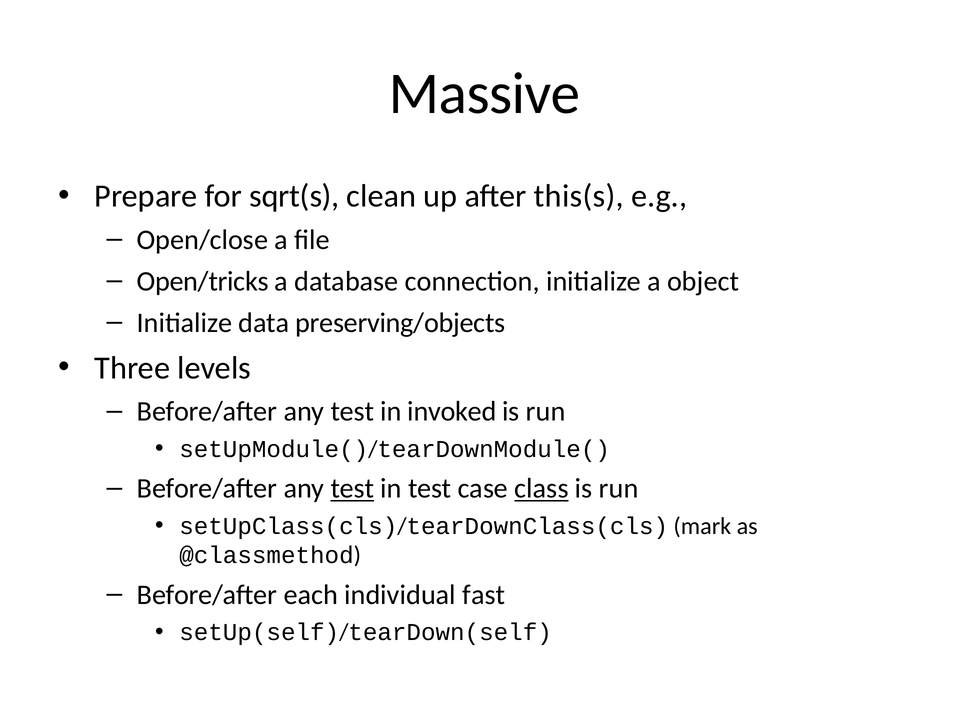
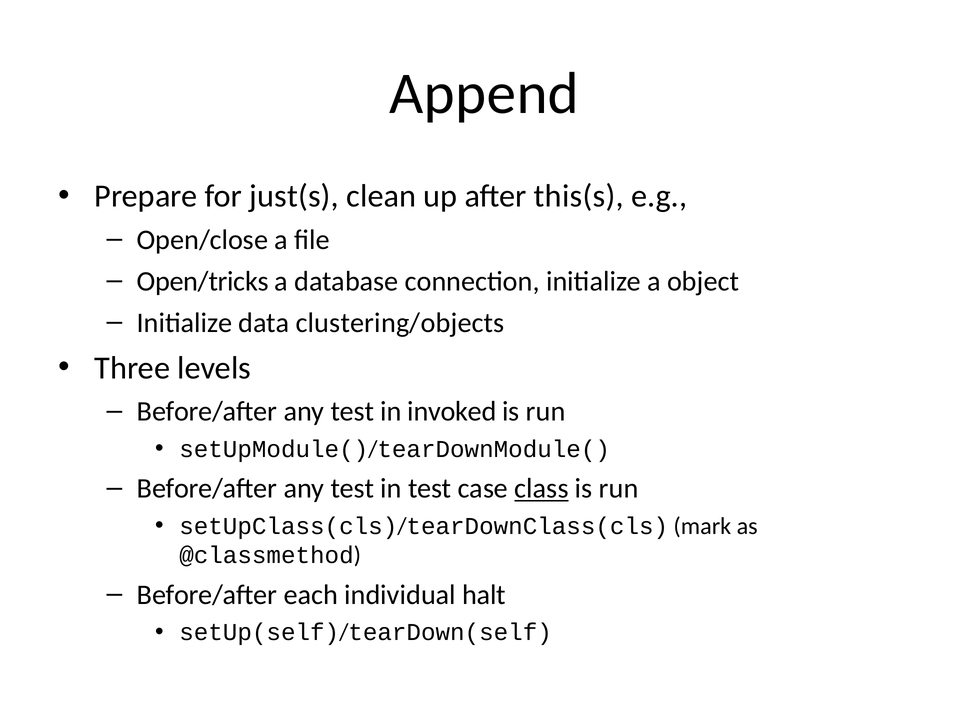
Massive: Massive -> Append
sqrt(s: sqrt(s -> just(s
preserving/objects: preserving/objects -> clustering/objects
test at (352, 488) underline: present -> none
fast: fast -> halt
